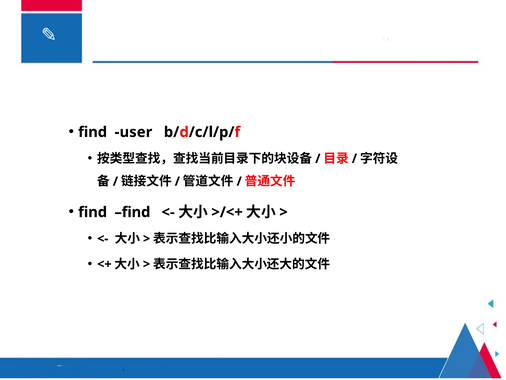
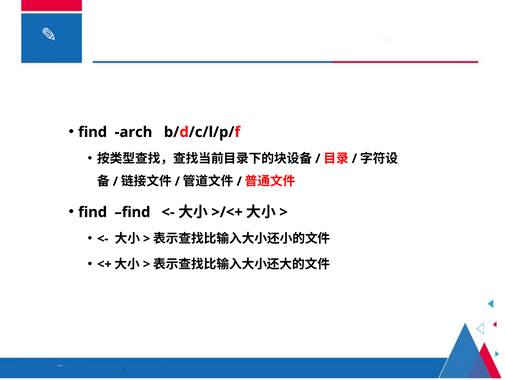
user: user -> arch
